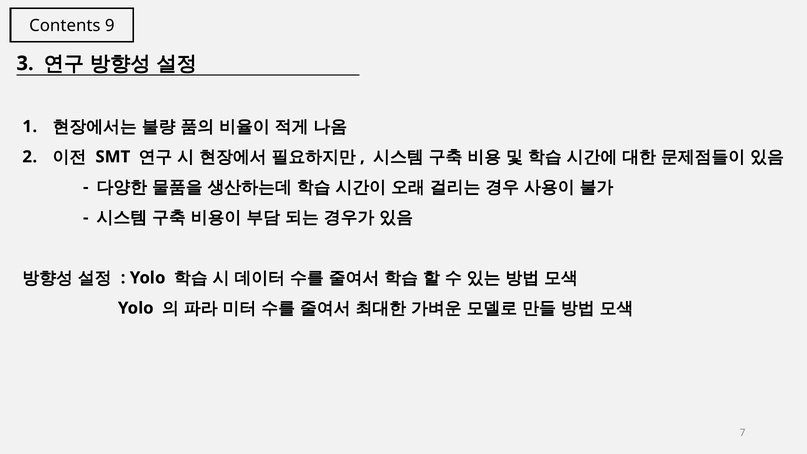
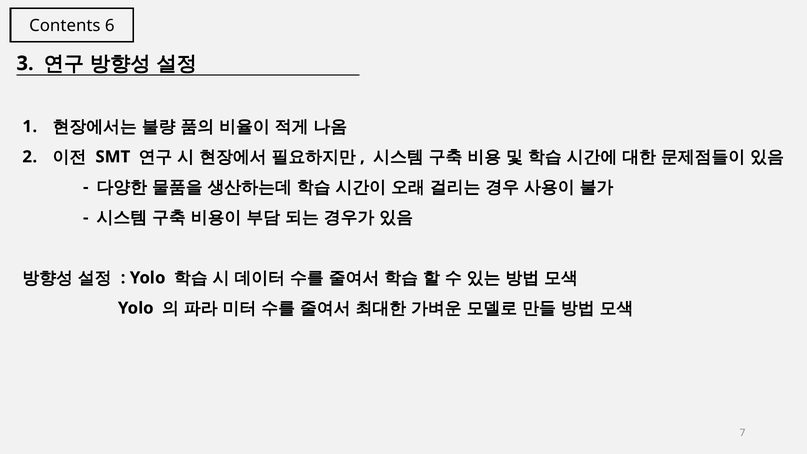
9: 9 -> 6
